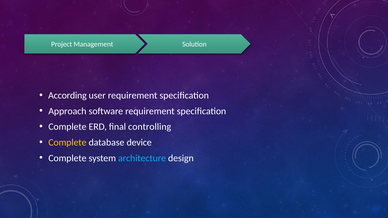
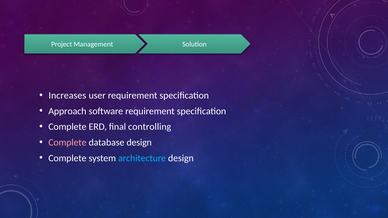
According: According -> Increases
Complete at (67, 143) colour: yellow -> pink
database device: device -> design
